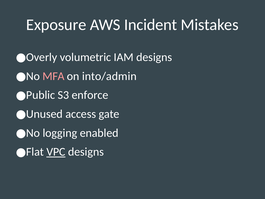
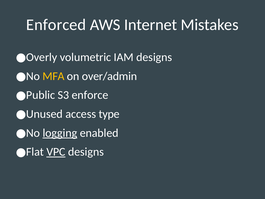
Exposure: Exposure -> Enforced
Incident: Incident -> Internet
MFA colour: pink -> yellow
into/admin: into/admin -> over/admin
gate: gate -> type
logging underline: none -> present
